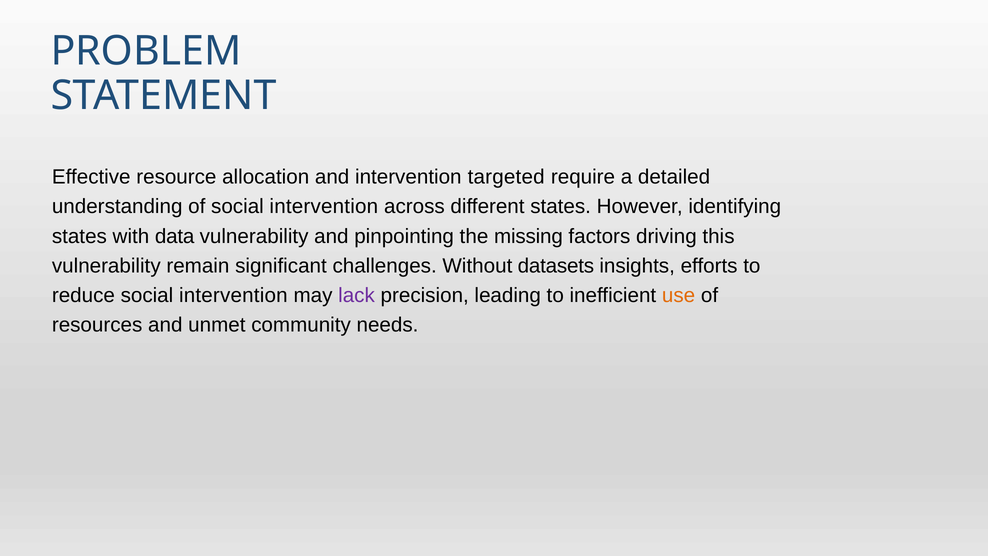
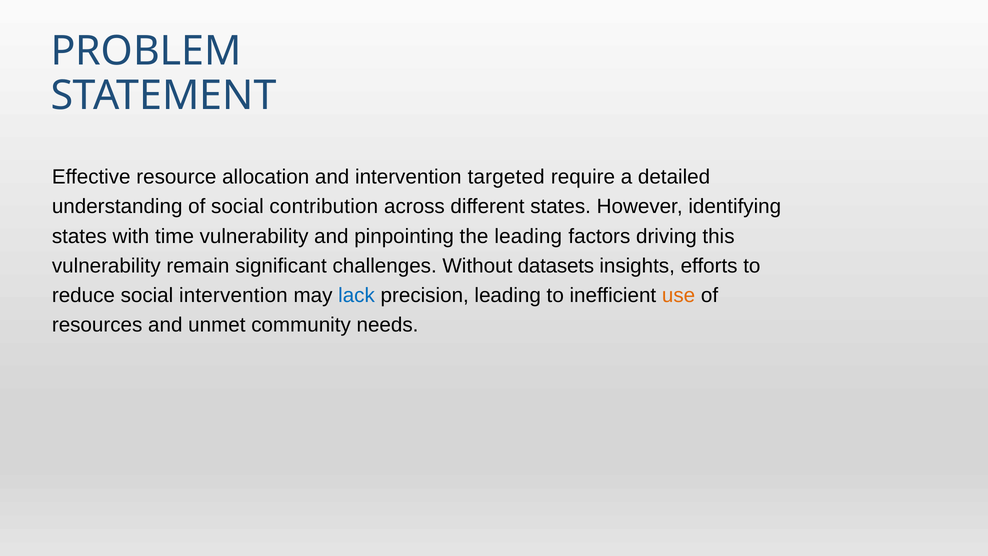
of social intervention: intervention -> contribution
data: data -> time
the missing: missing -> leading
lack colour: purple -> blue
